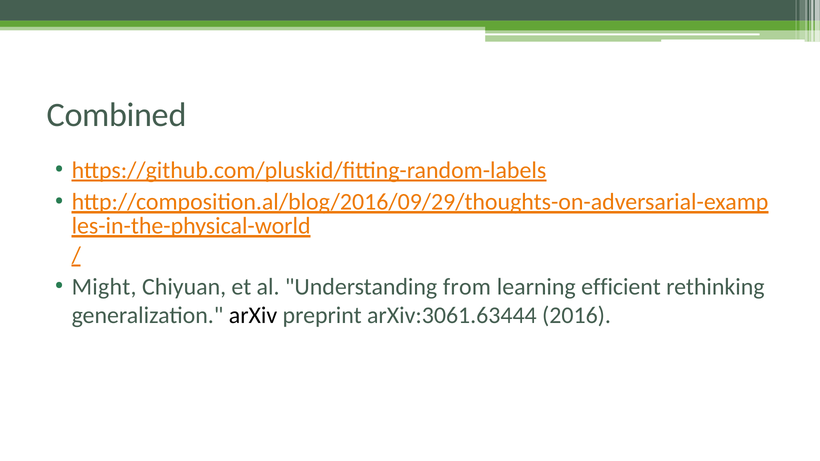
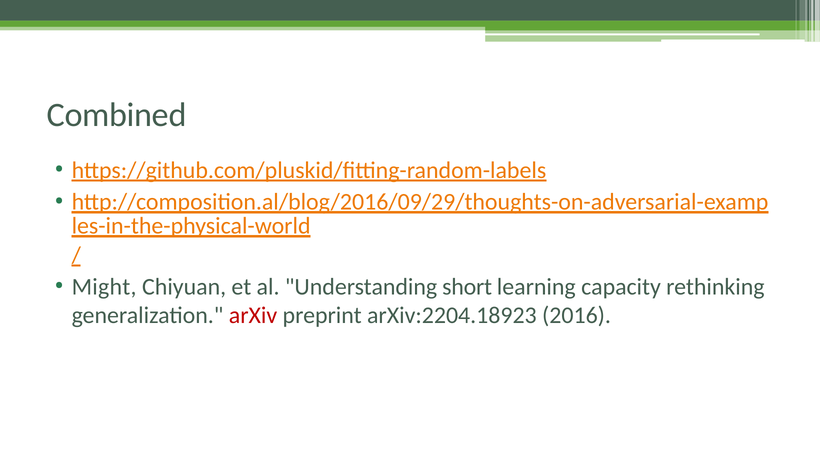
from: from -> short
efficient: efficient -> capacity
arXiv colour: black -> red
arXiv:3061.63444: arXiv:3061.63444 -> arXiv:2204.18923
